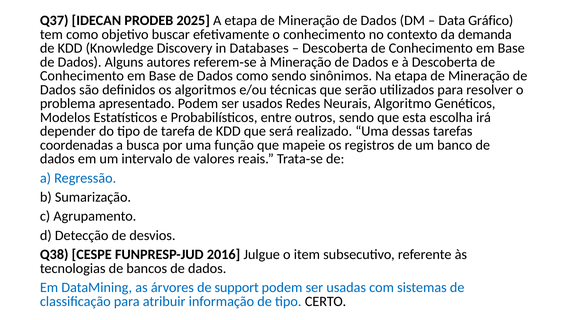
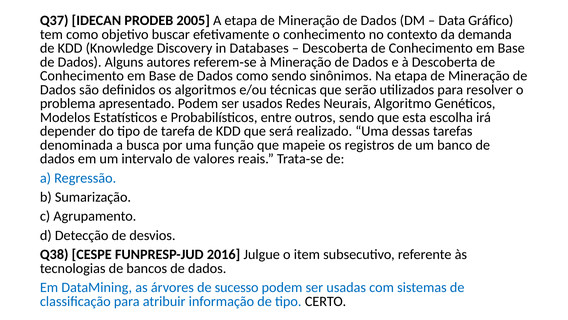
2025: 2025 -> 2005
coordenadas: coordenadas -> denominada
support: support -> sucesso
